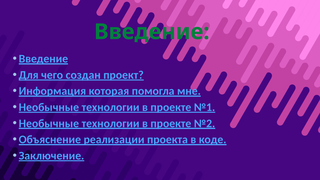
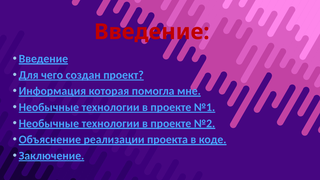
Введение at (152, 32) colour: green -> red
